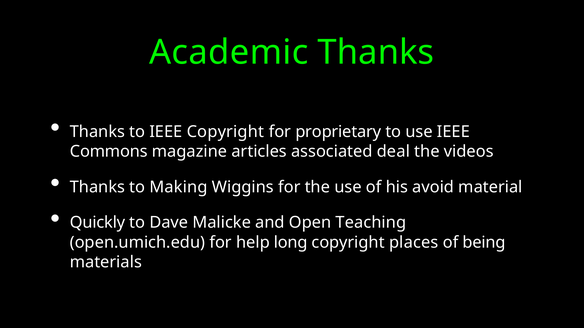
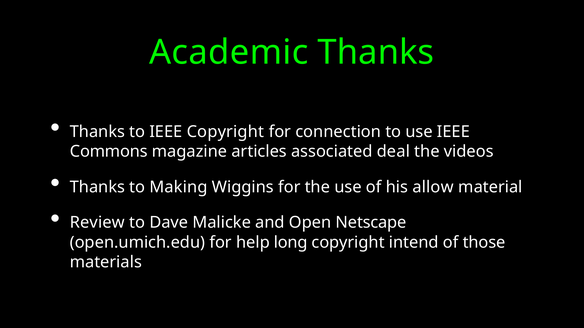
proprietary: proprietary -> connection
avoid: avoid -> allow
Quickly: Quickly -> Review
Teaching: Teaching -> Netscape
places: places -> intend
being: being -> those
